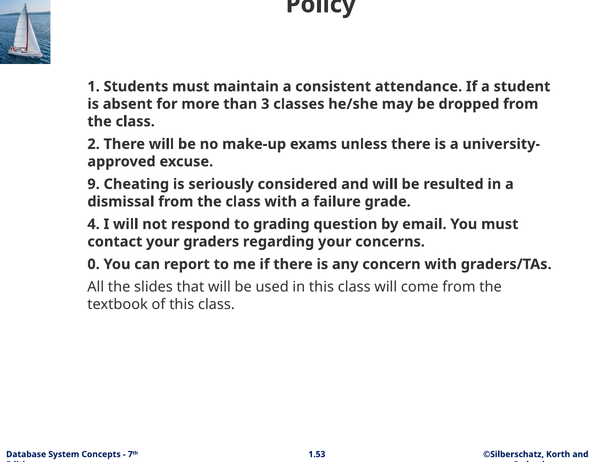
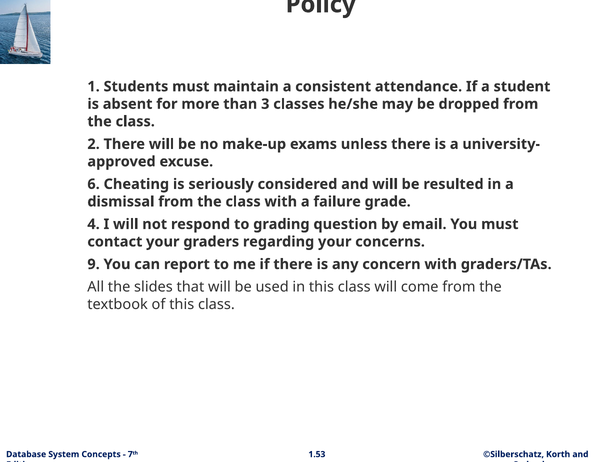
9: 9 -> 6
0: 0 -> 9
